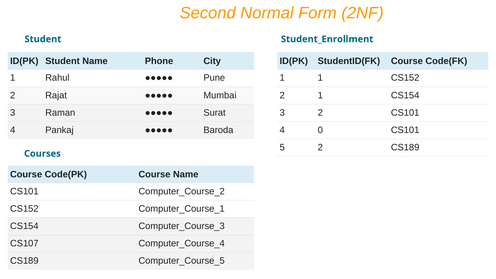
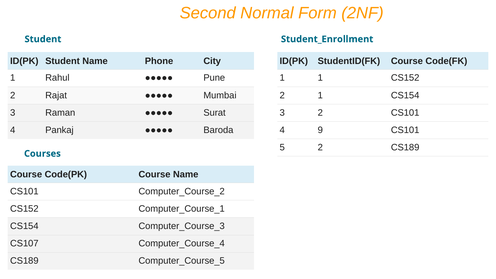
0: 0 -> 9
